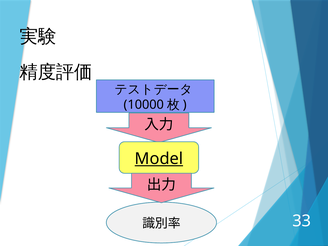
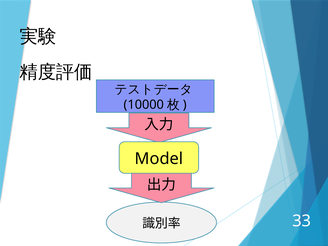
Model underline: present -> none
